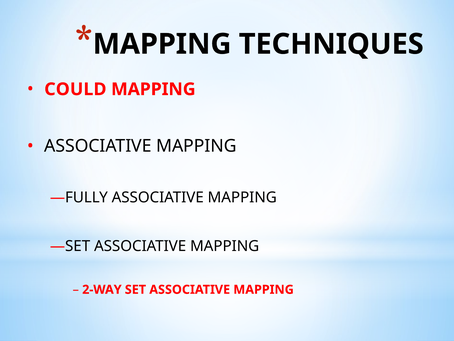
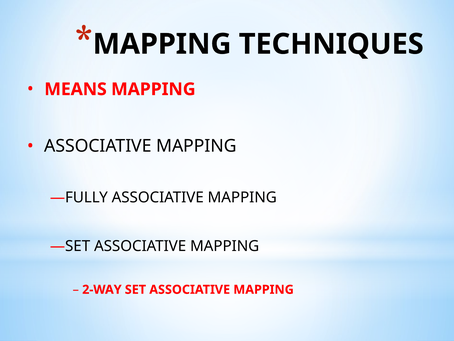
COULD: COULD -> MEANS
